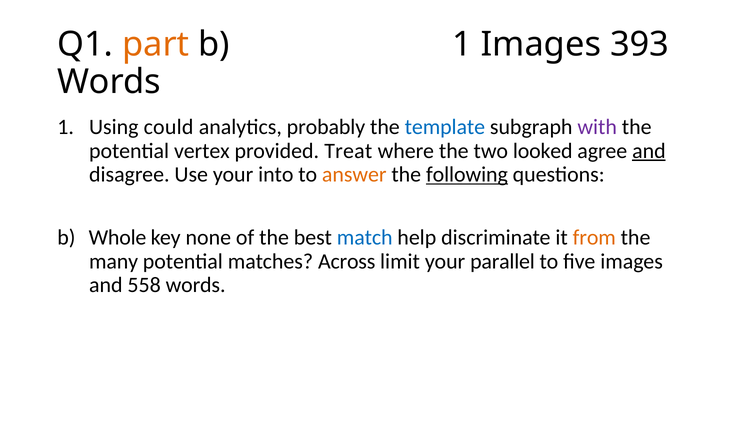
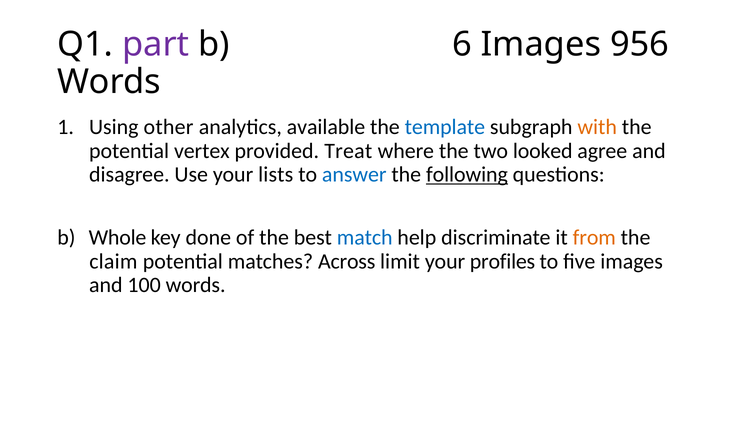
part colour: orange -> purple
b 1: 1 -> 6
393: 393 -> 956
could: could -> other
probably: probably -> available
with colour: purple -> orange
and at (649, 151) underline: present -> none
into: into -> lists
answer colour: orange -> blue
none: none -> done
many: many -> claim
parallel: parallel -> profiles
558: 558 -> 100
